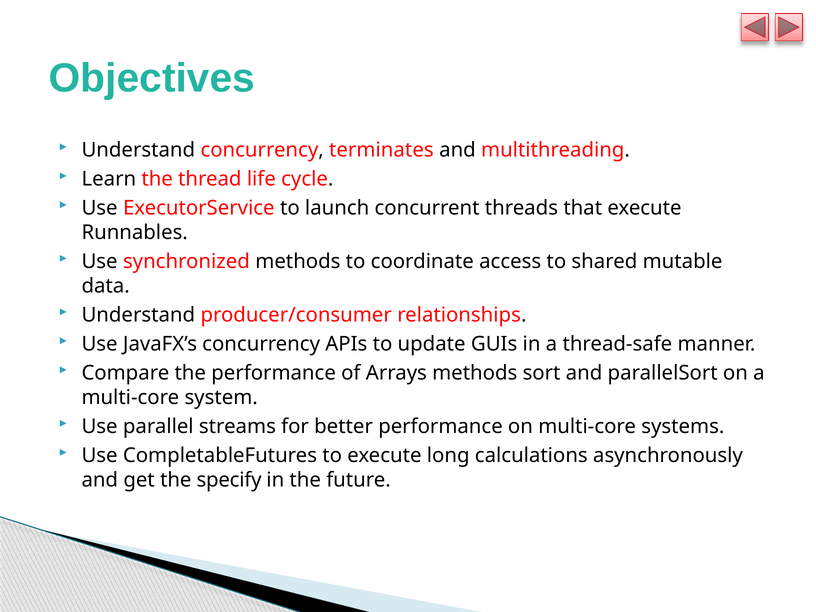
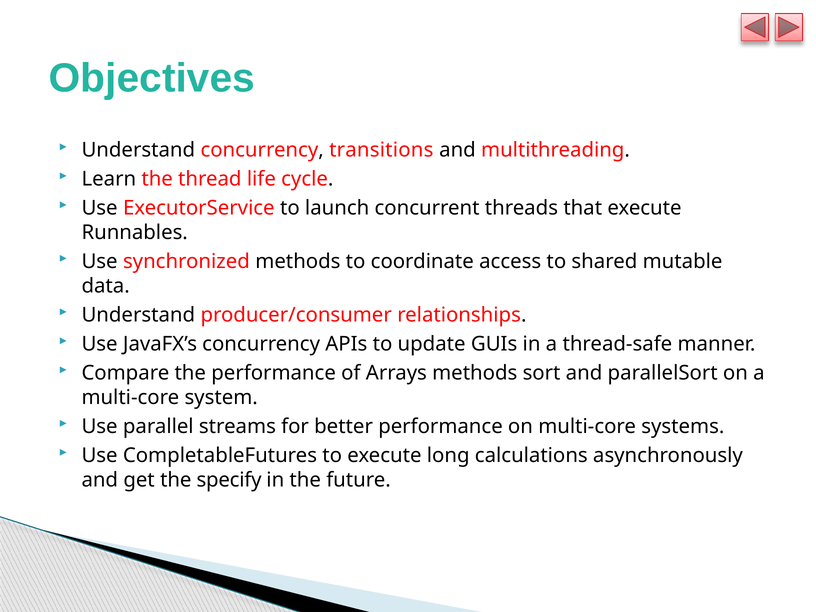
terminates: terminates -> transitions
